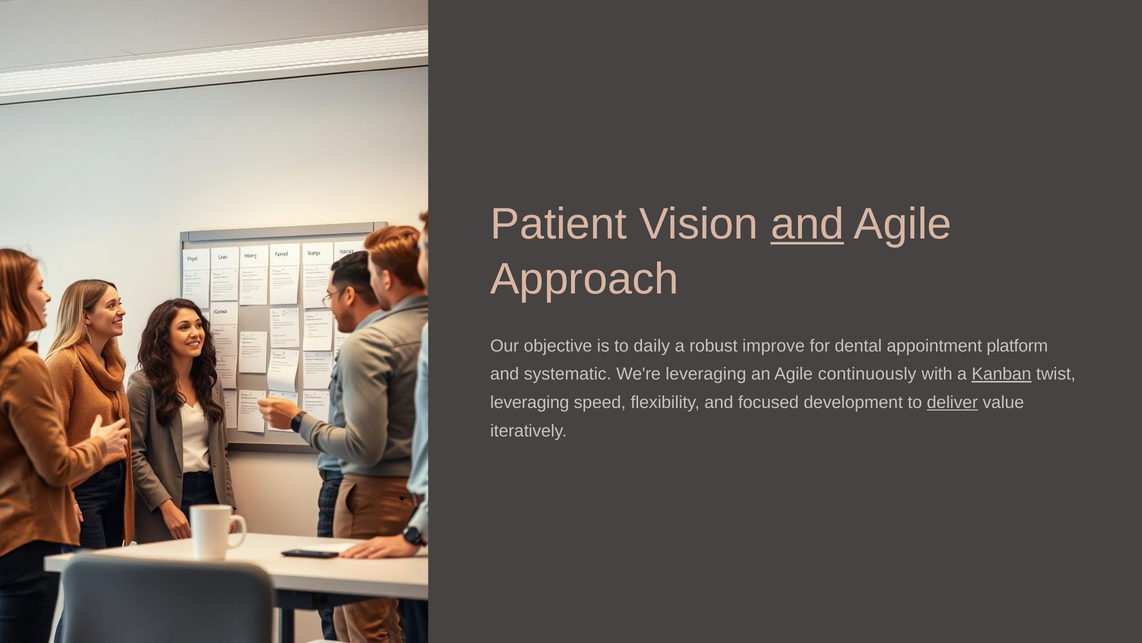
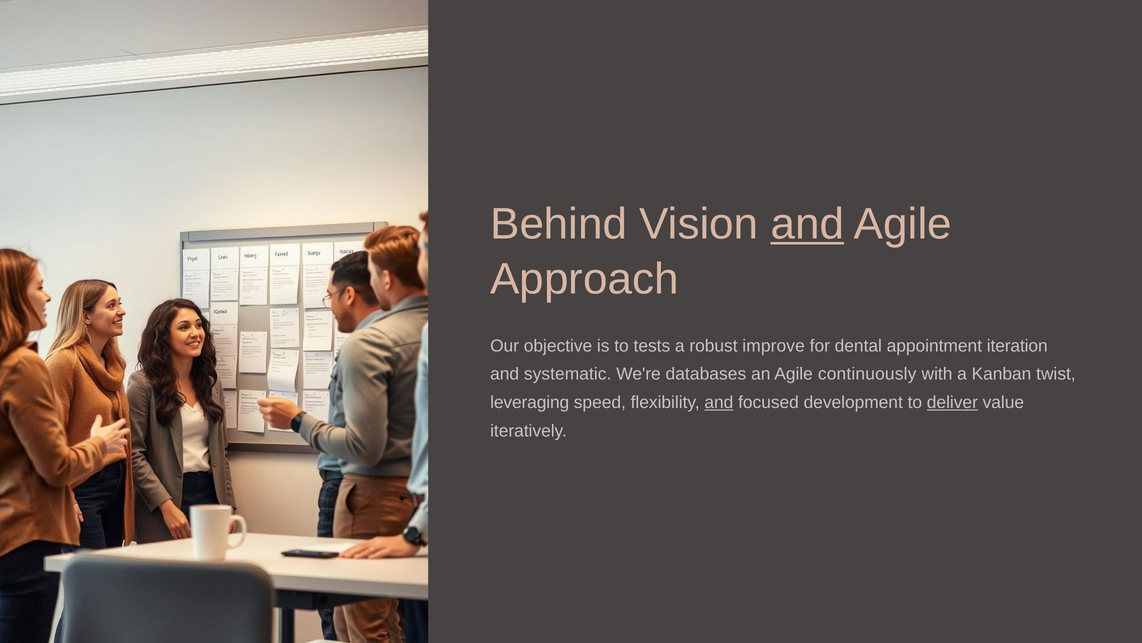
Patient: Patient -> Behind
daily: daily -> tests
platform: platform -> iteration
We're leveraging: leveraging -> databases
Kanban underline: present -> none
and at (719, 402) underline: none -> present
